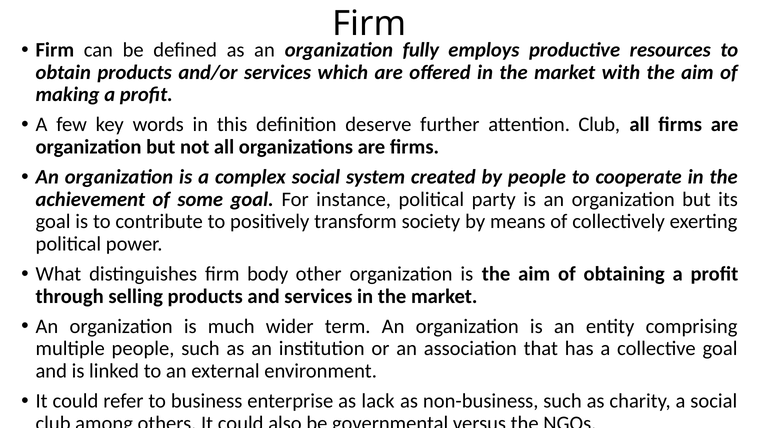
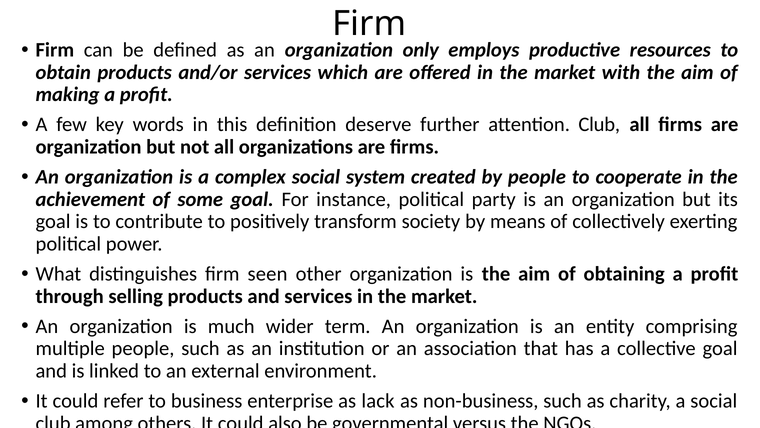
fully: fully -> only
body: body -> seen
